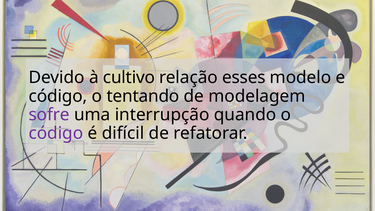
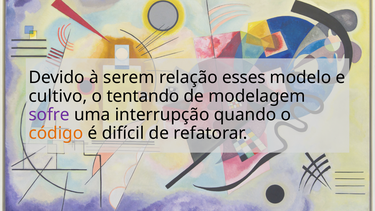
cultivo: cultivo -> serem
código at (58, 96): código -> cultivo
código at (56, 133) colour: purple -> orange
